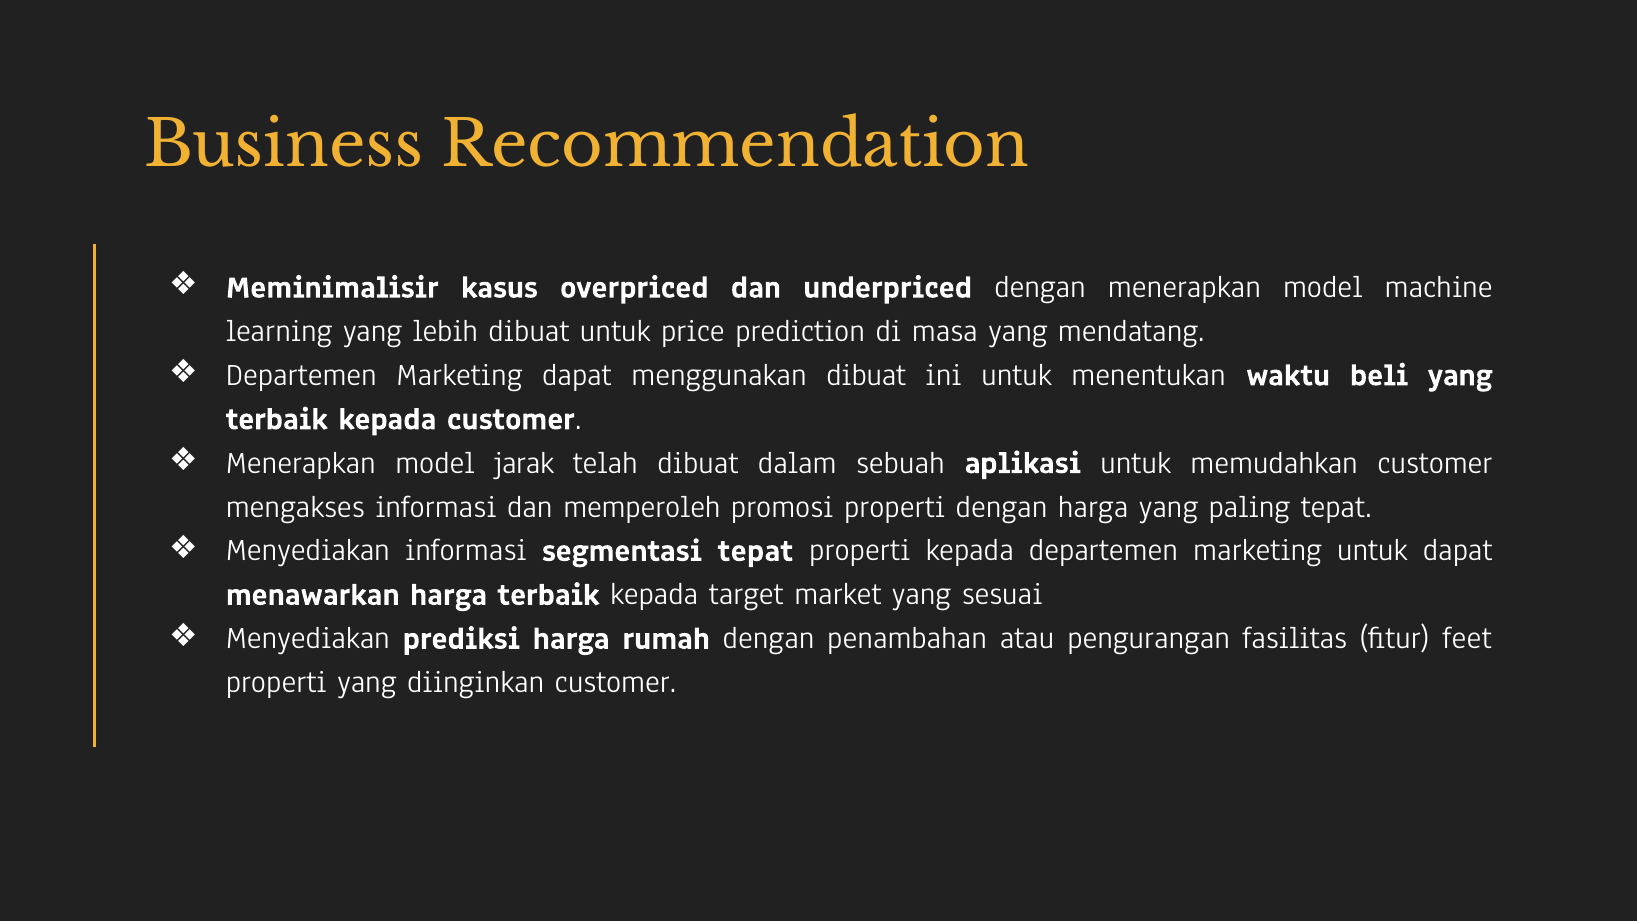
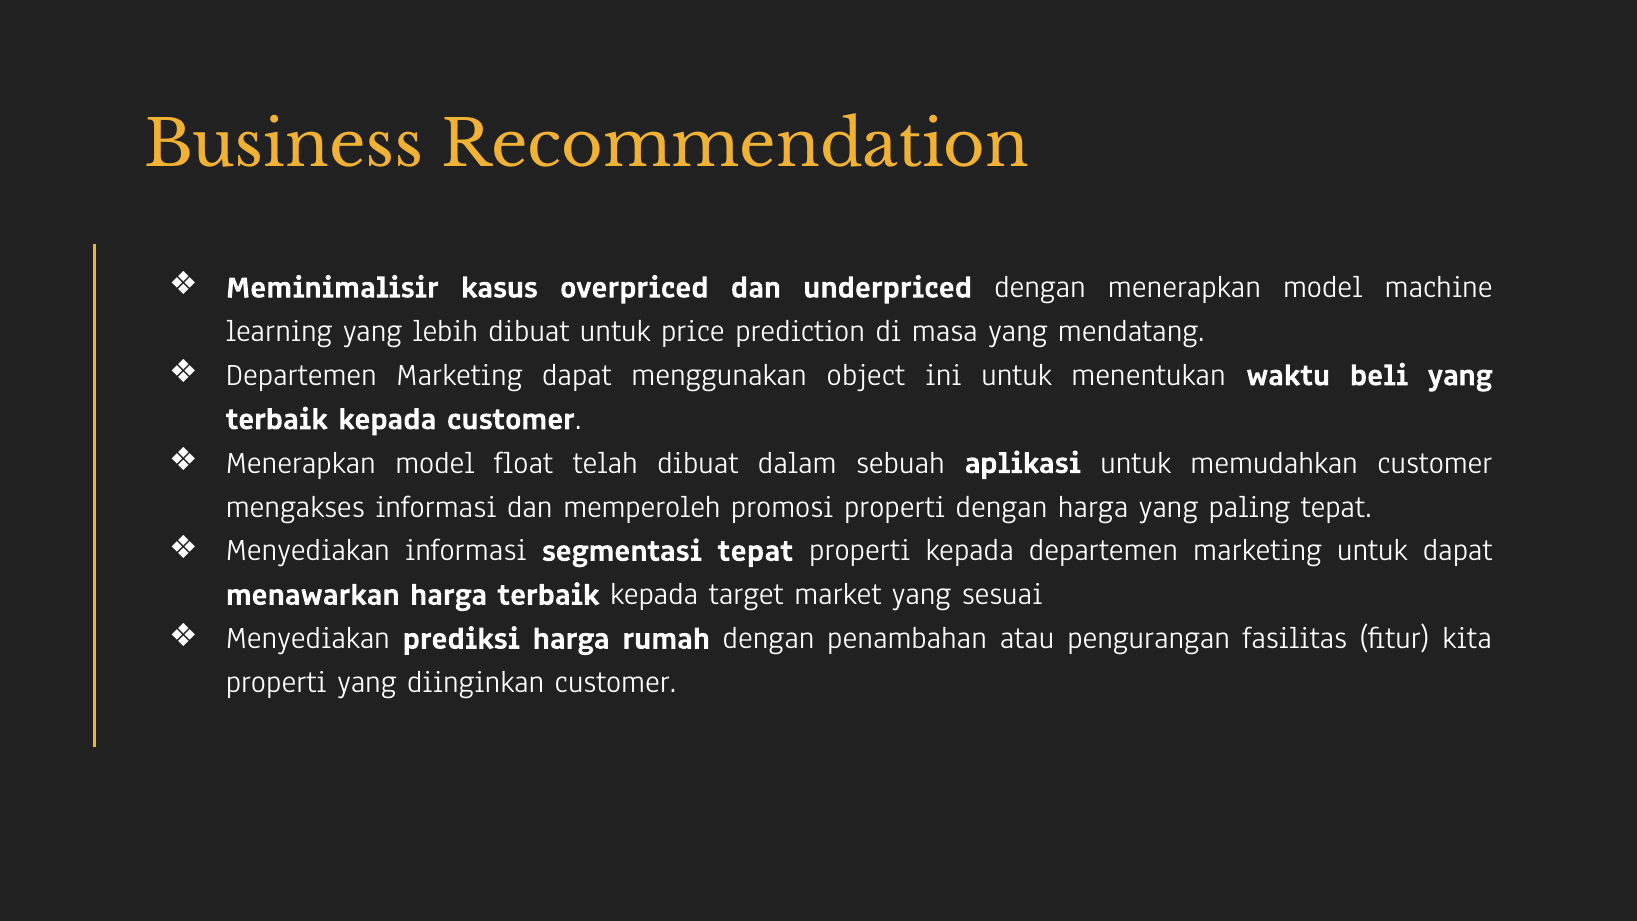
menggunakan dibuat: dibuat -> object
jarak: jarak -> float
feet: feet -> kita
